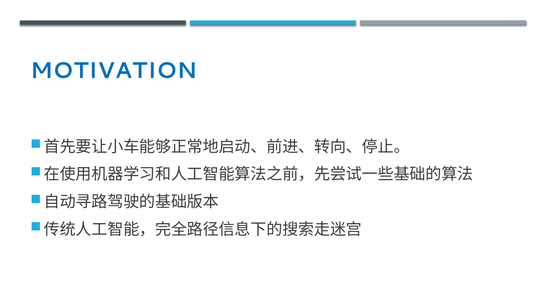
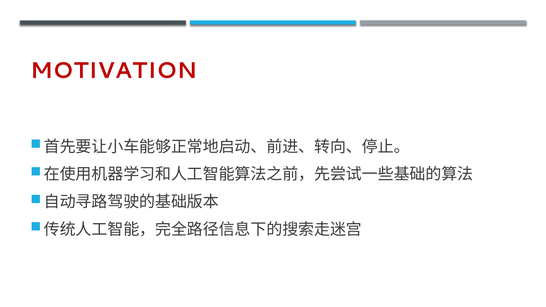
MOTIVATION colour: blue -> red
